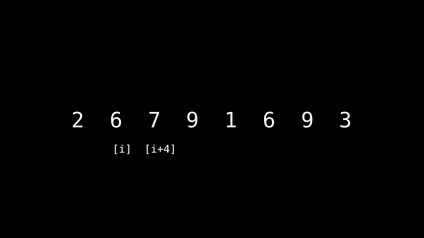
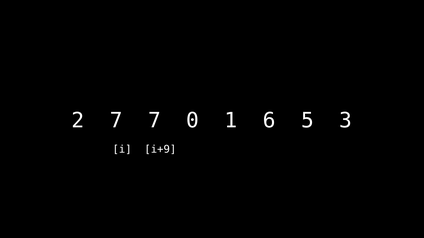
2 6: 6 -> 7
7 9: 9 -> 0
6 9: 9 -> 5
i+4: i+4 -> i+9
